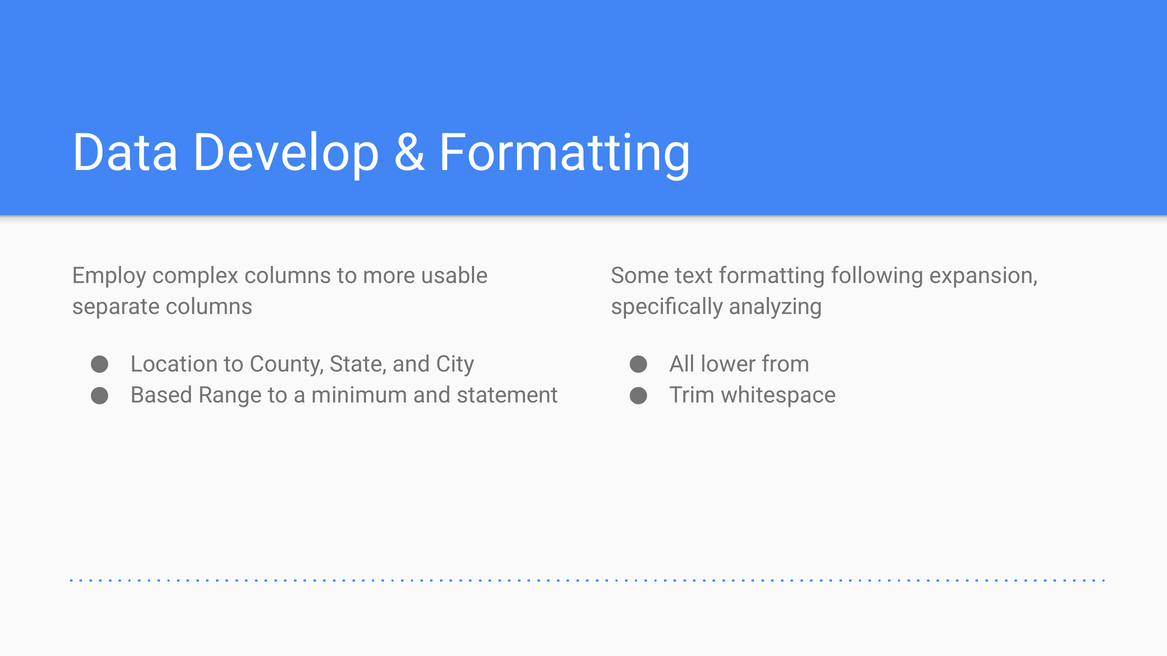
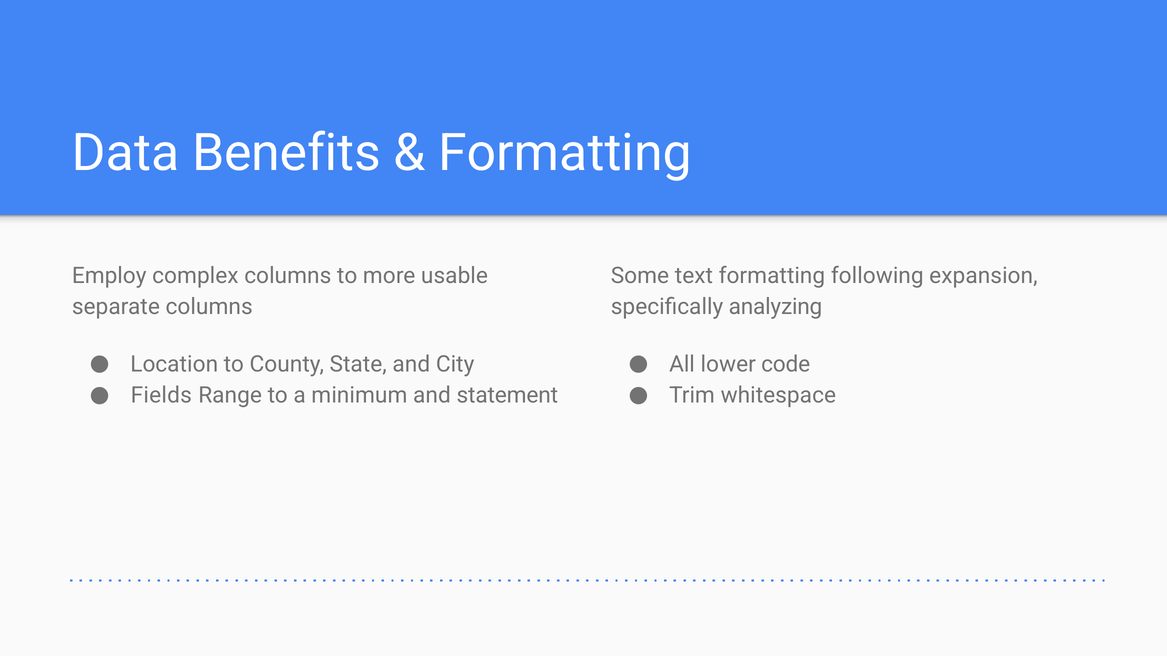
Develop: Develop -> Benefits
from: from -> code
Based: Based -> Fields
